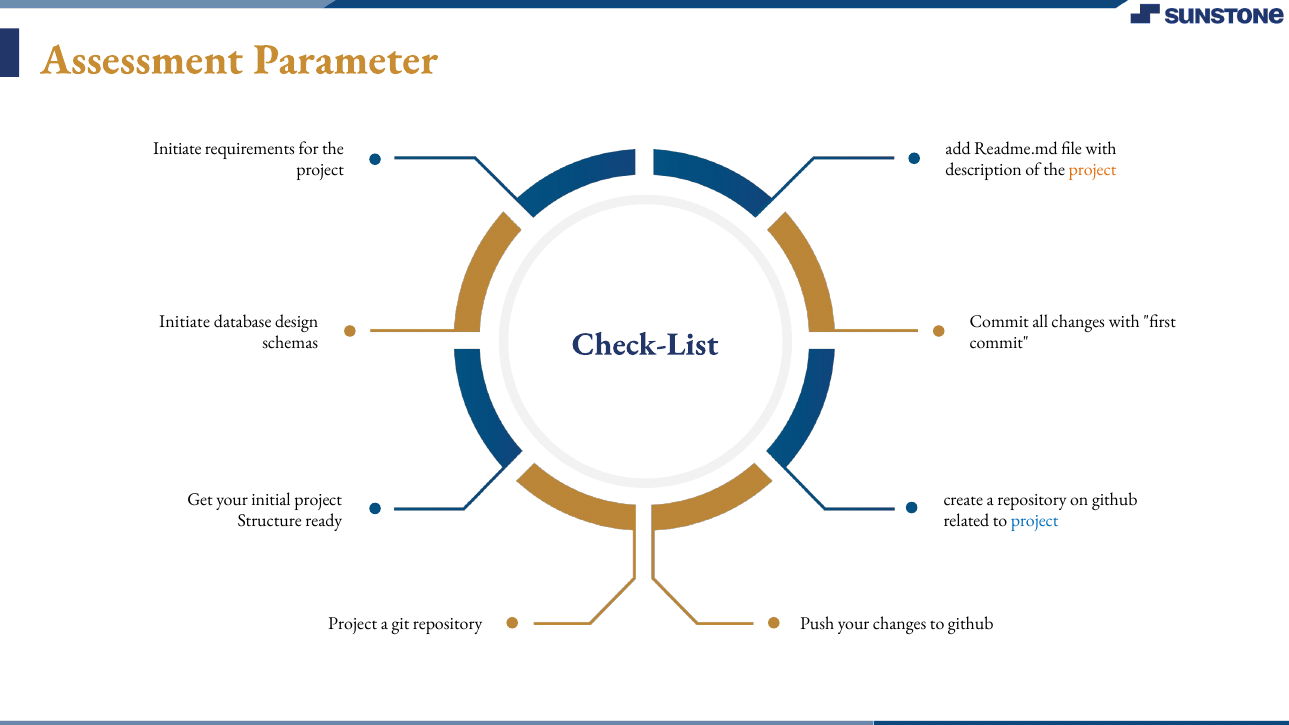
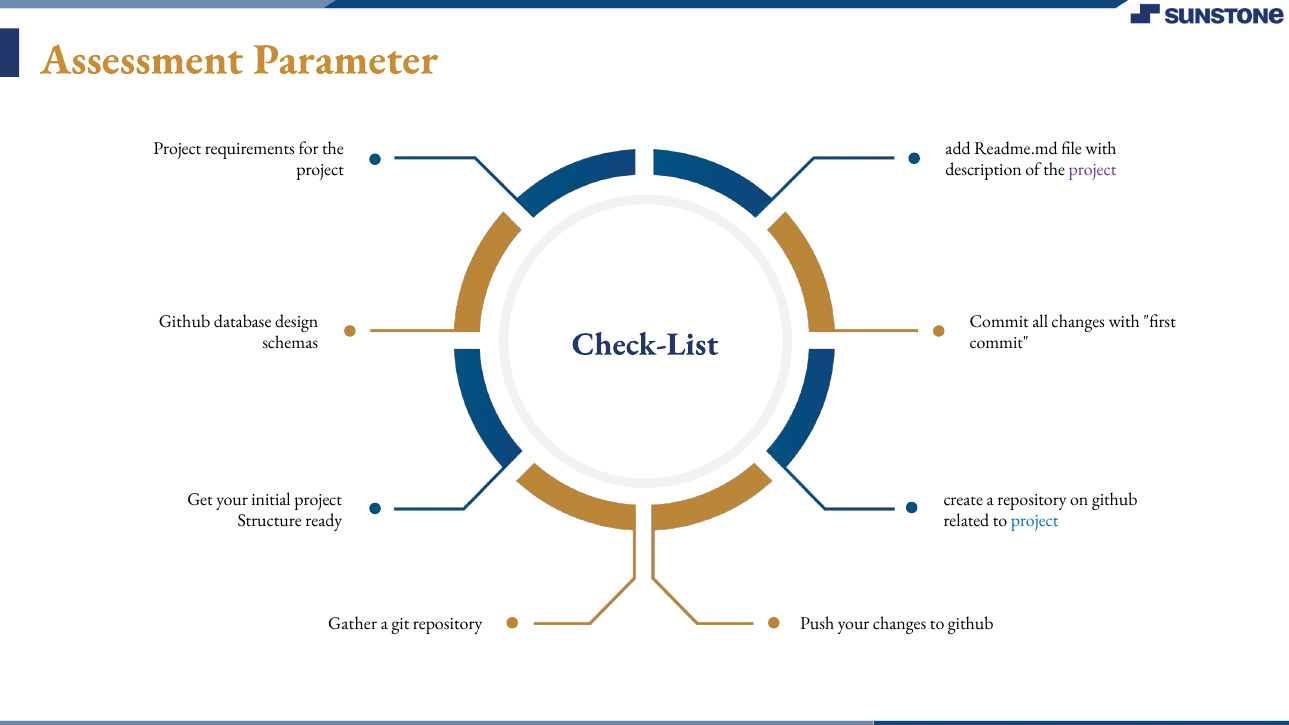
Initiate at (177, 149): Initiate -> Project
project at (1093, 170) colour: orange -> purple
Initiate at (185, 322): Initiate -> Github
Project at (353, 624): Project -> Gather
